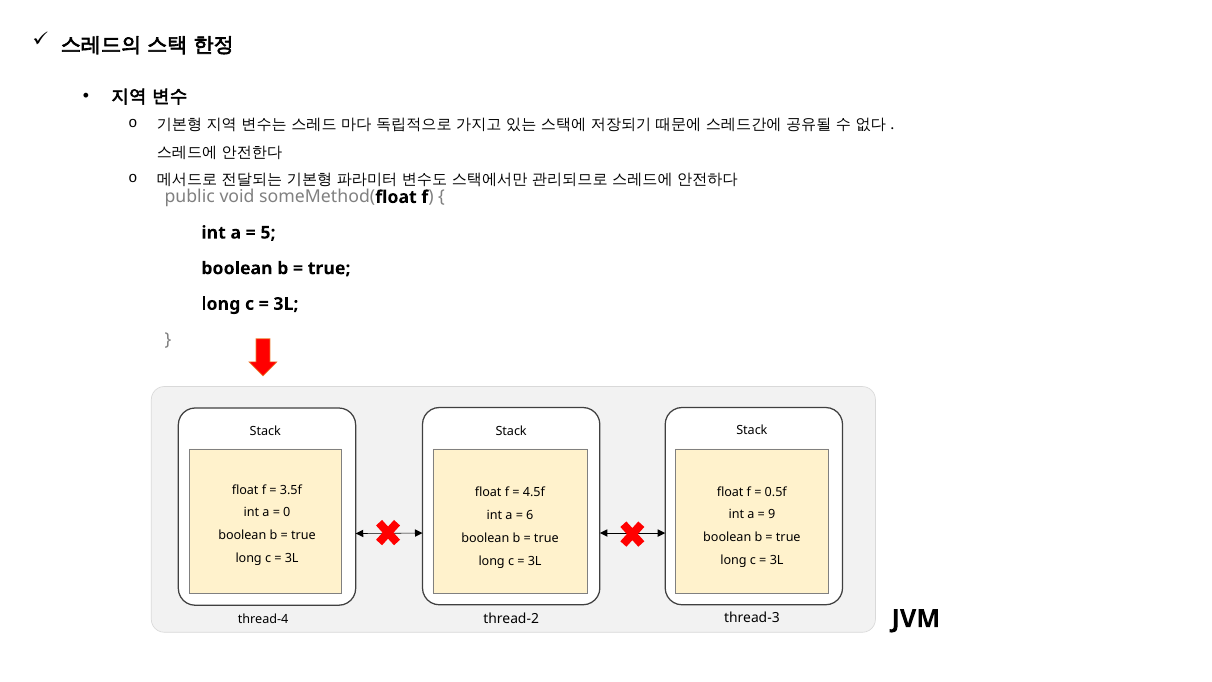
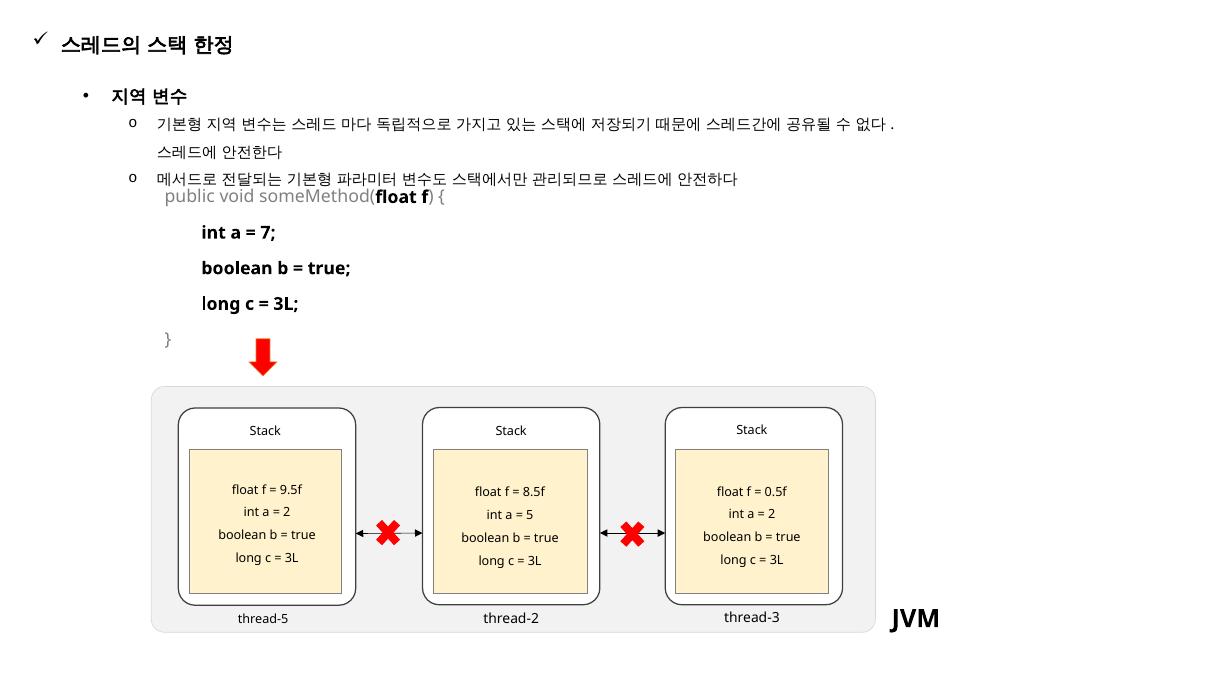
5: 5 -> 7
3.5f: 3.5f -> 9.5f
4.5f: 4.5f -> 8.5f
0 at (287, 513): 0 -> 2
9 at (772, 514): 9 -> 2
6: 6 -> 5
thread-4: thread-4 -> thread-5
